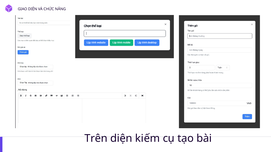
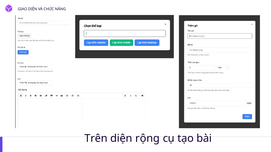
kiếm: kiếm -> rộng
